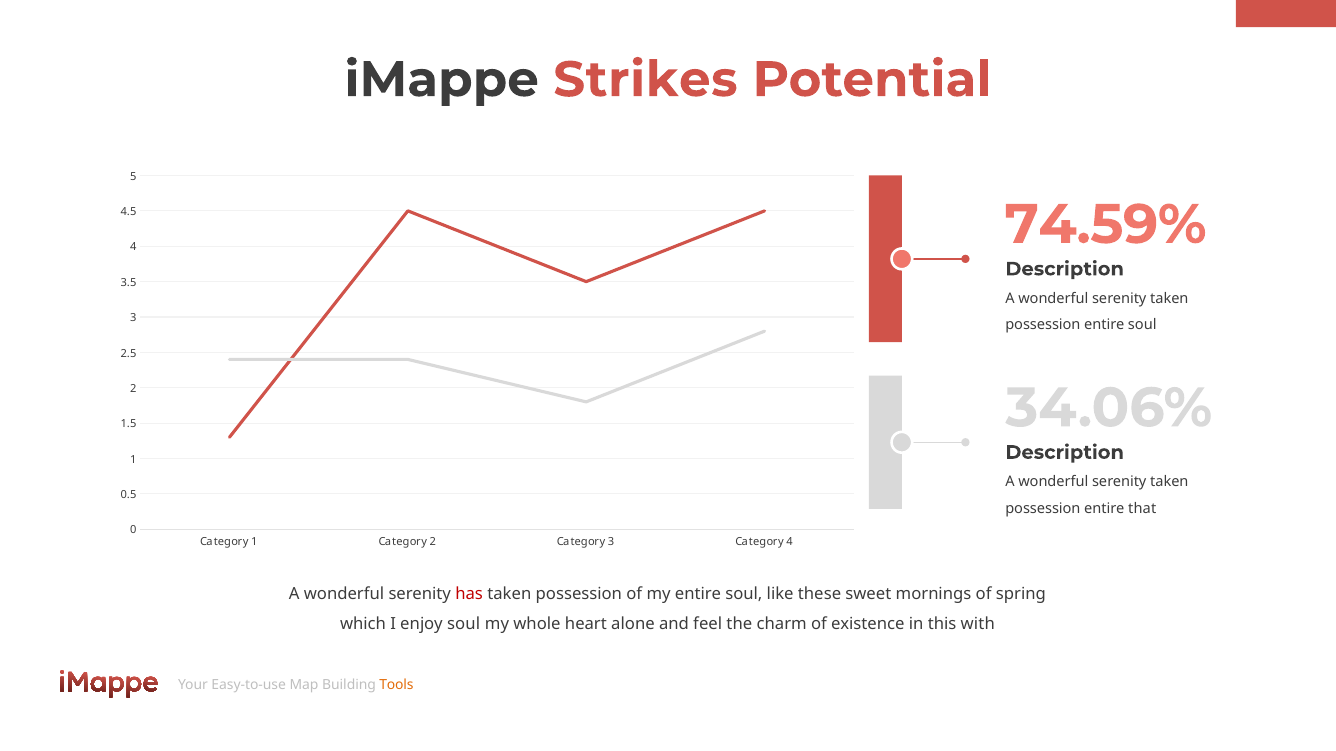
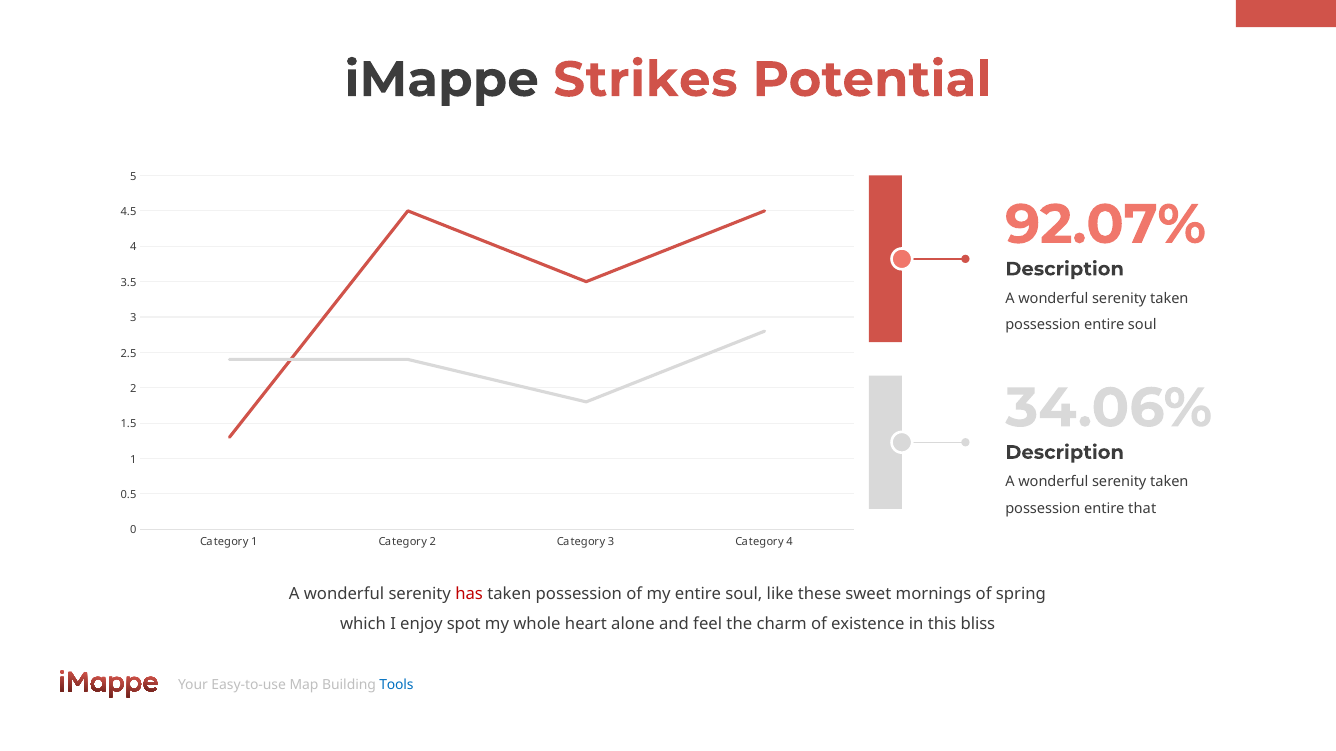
74.59%: 74.59% -> 92.07%
enjoy soul: soul -> spot
with: with -> bliss
Tools colour: orange -> blue
